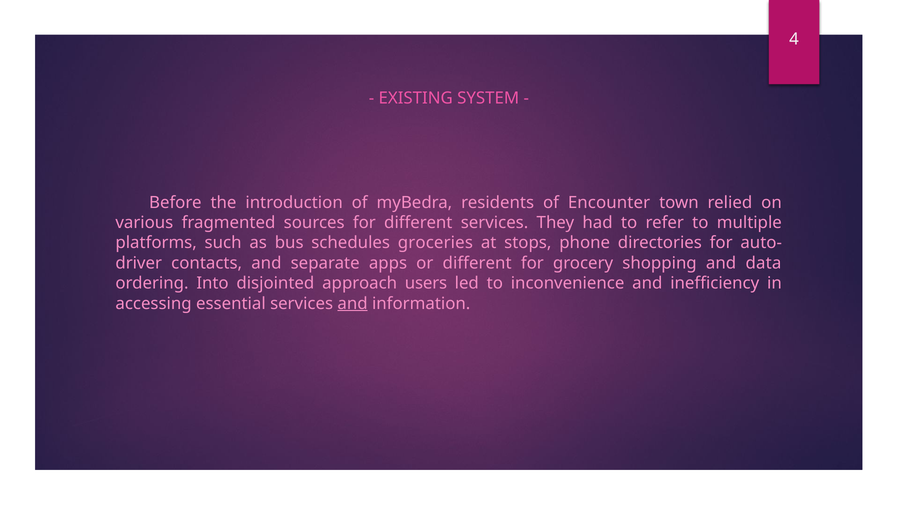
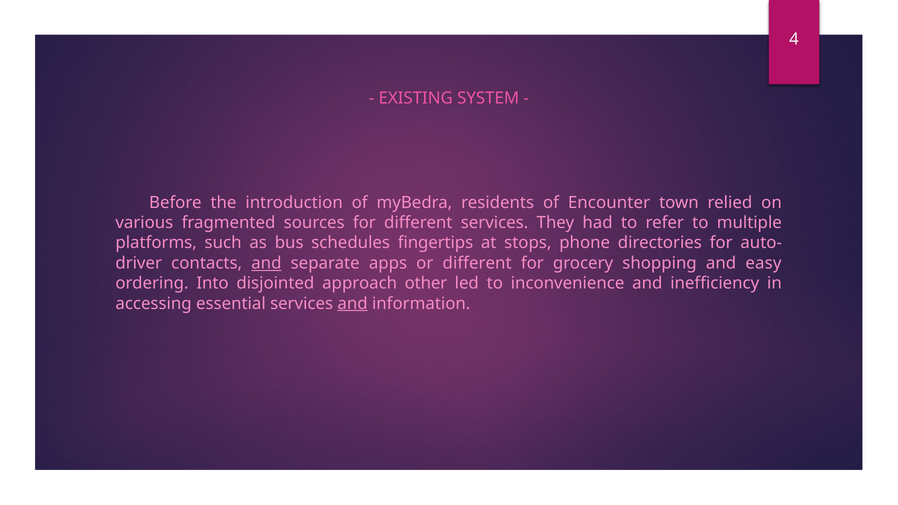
groceries: groceries -> fingertips
and at (266, 263) underline: none -> present
data: data -> easy
users: users -> other
